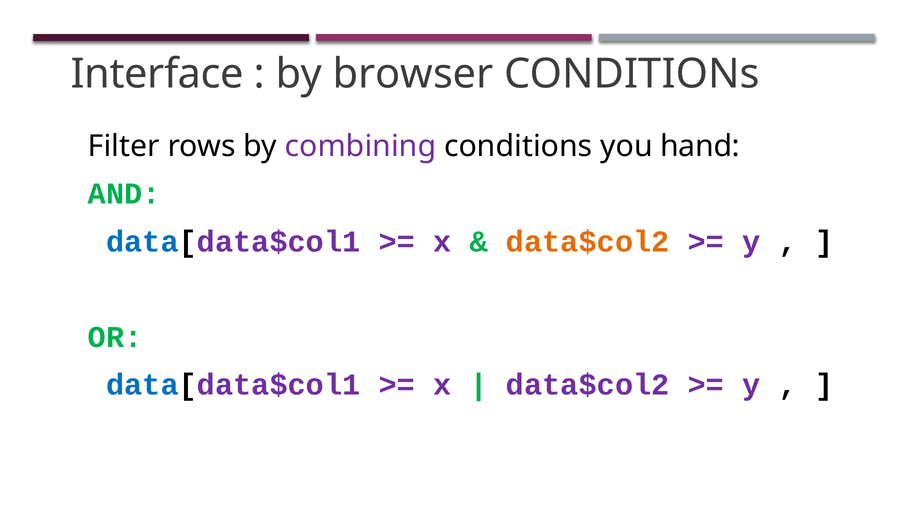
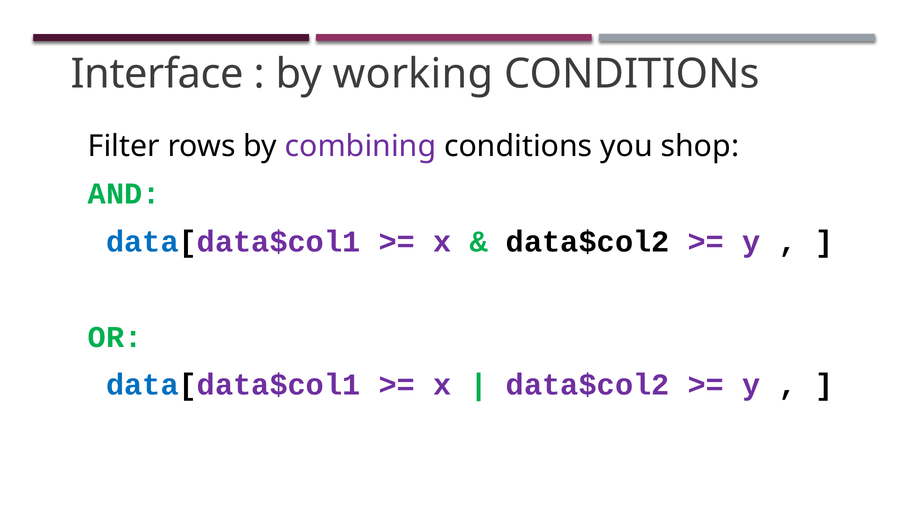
browser: browser -> working
hand: hand -> shop
data$col2 at (588, 242) colour: orange -> black
